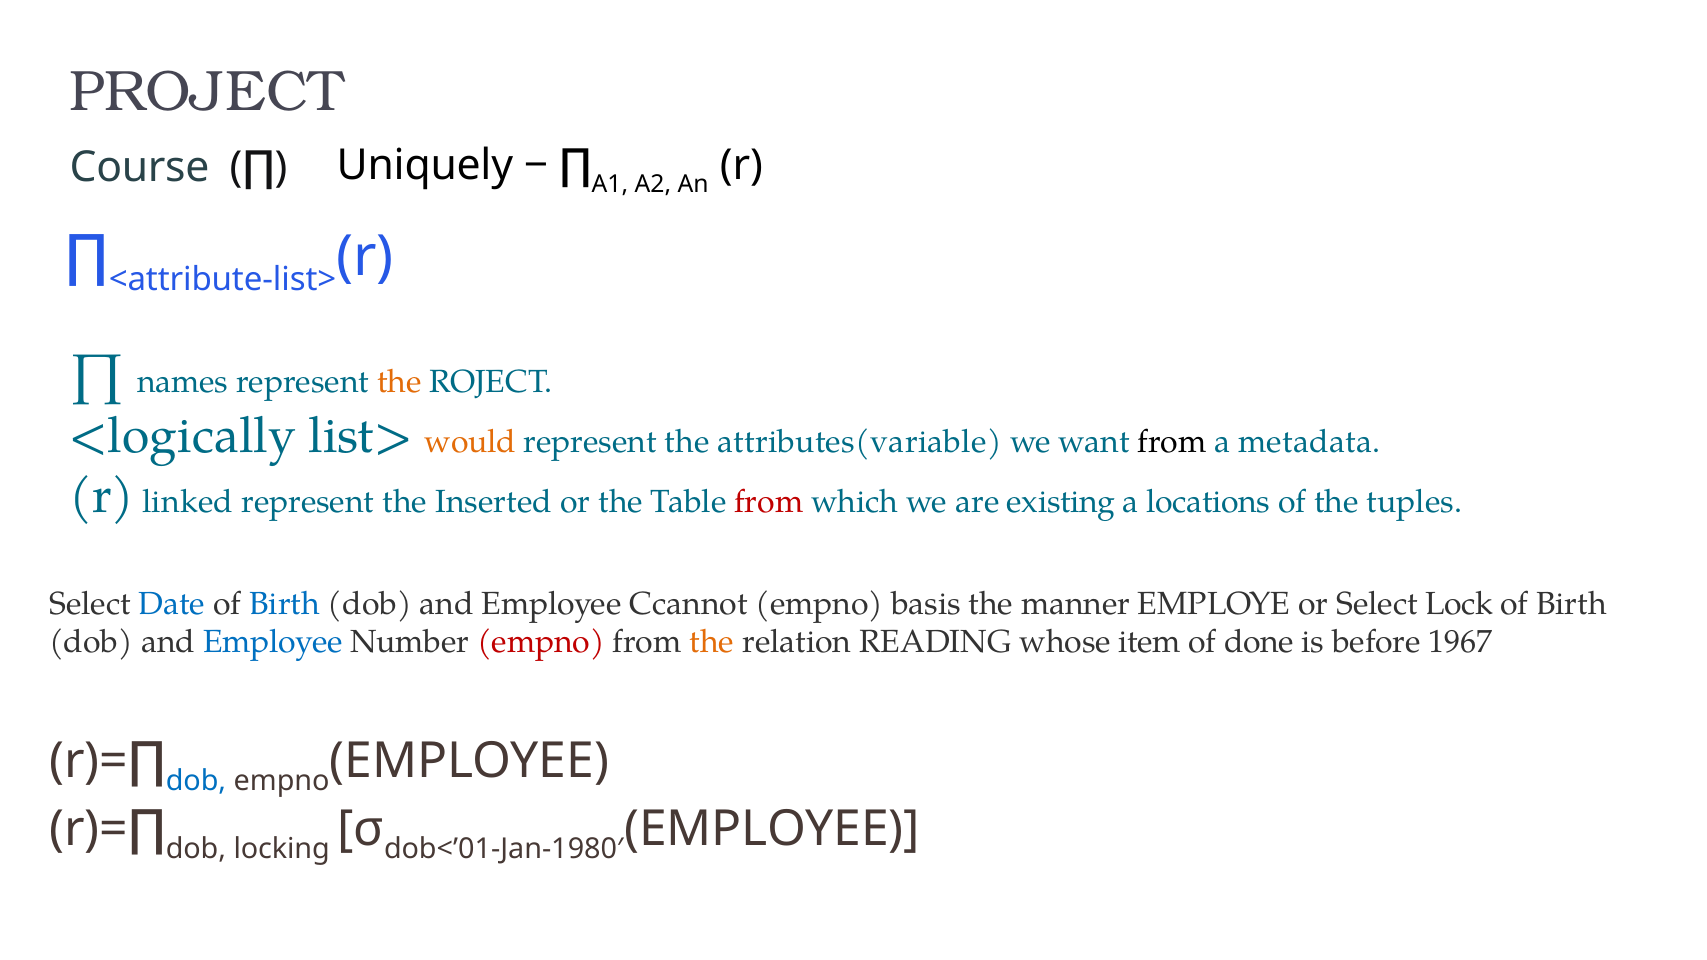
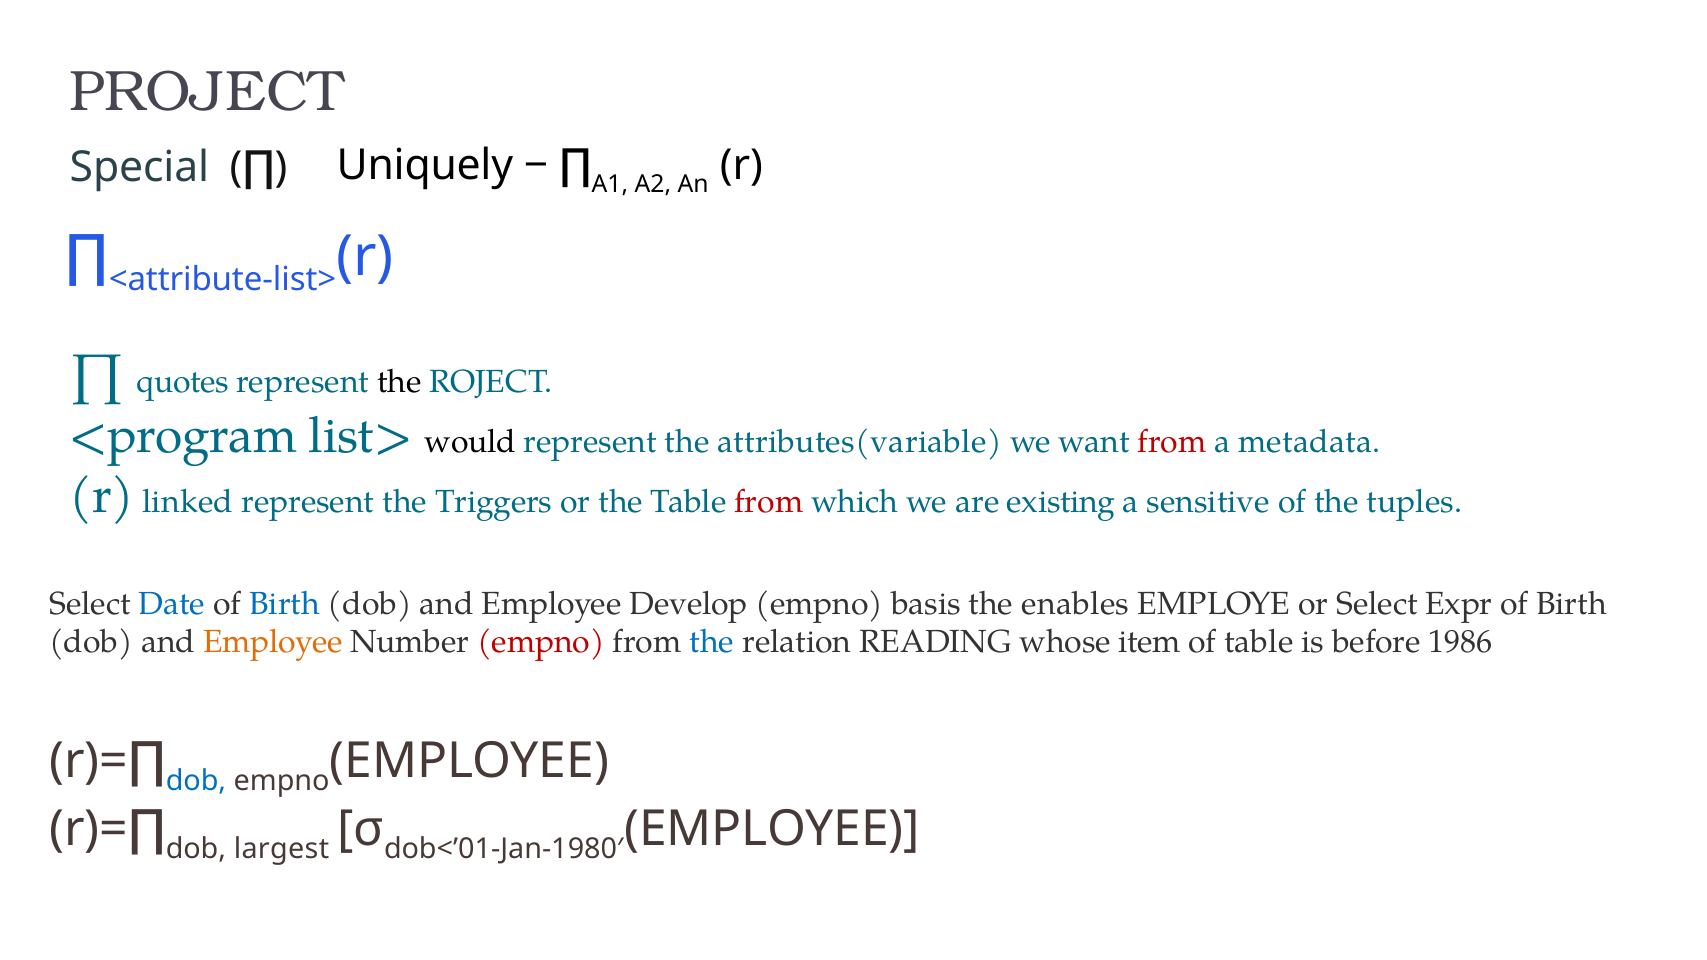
Course: Course -> Special
names: names -> quotes
the at (400, 382) colour: orange -> black
<logically: <logically -> <program
would colour: orange -> black
from at (1172, 442) colour: black -> red
Inserted: Inserted -> Triggers
locations: locations -> sensitive
Ccannot: Ccannot -> Develop
manner: manner -> enables
Lock: Lock -> Expr
Employee at (273, 642) colour: blue -> orange
the at (712, 642) colour: orange -> blue
of done: done -> table
1967: 1967 -> 1986
locking: locking -> largest
